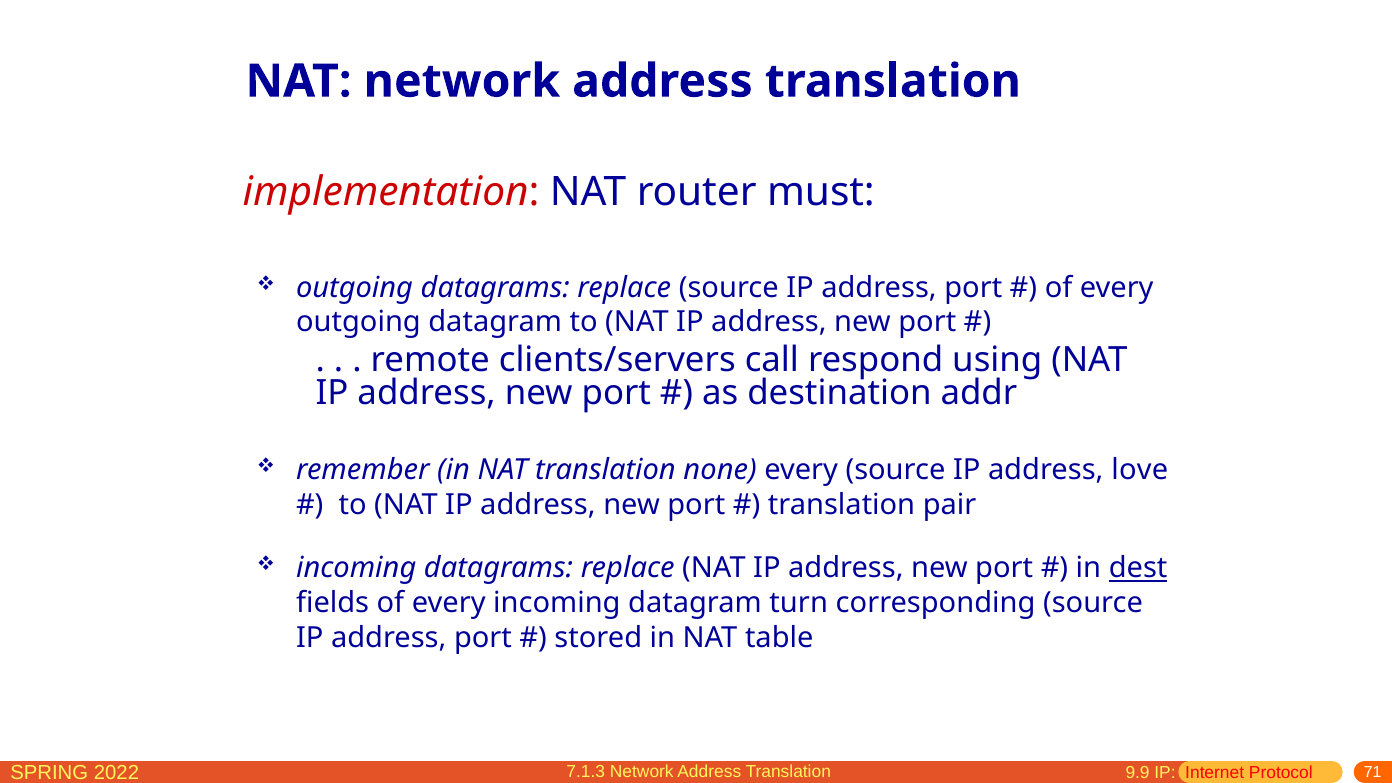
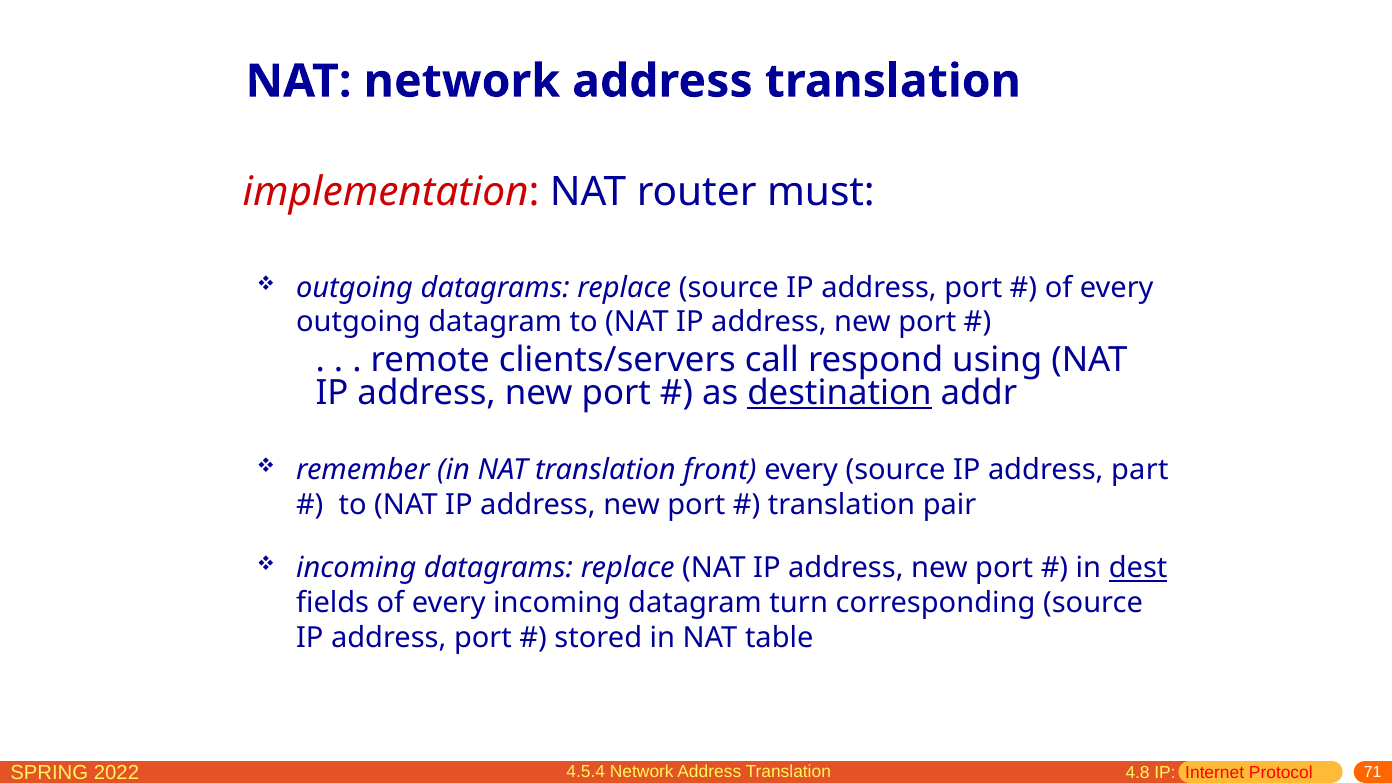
destination underline: none -> present
none: none -> front
love: love -> part
7.1.3: 7.1.3 -> 4.5.4
9.9: 9.9 -> 4.8
